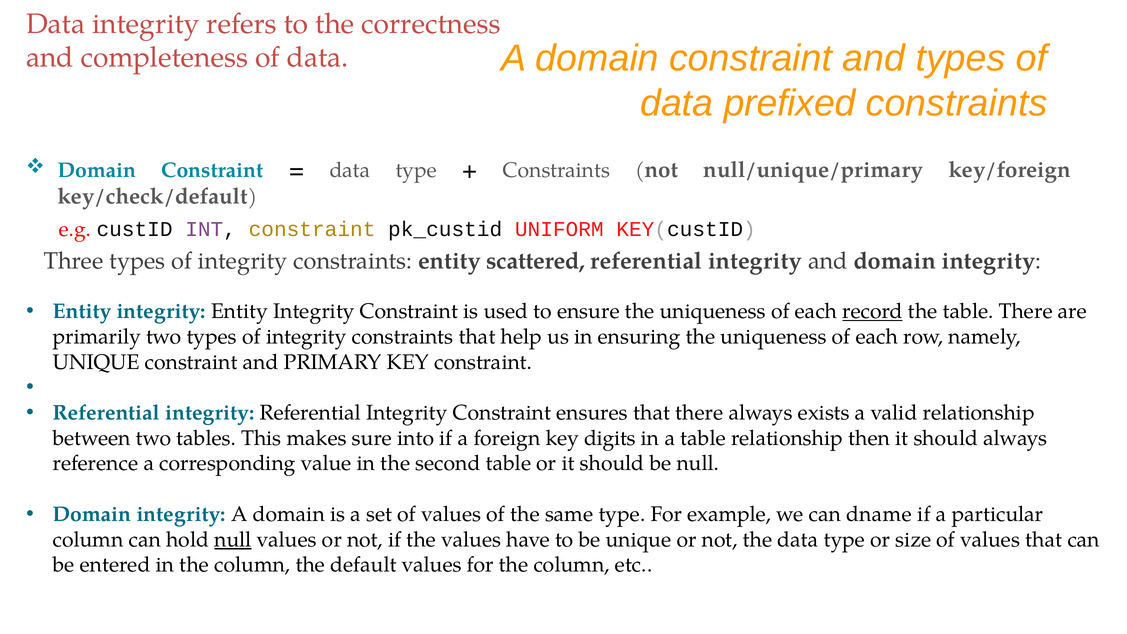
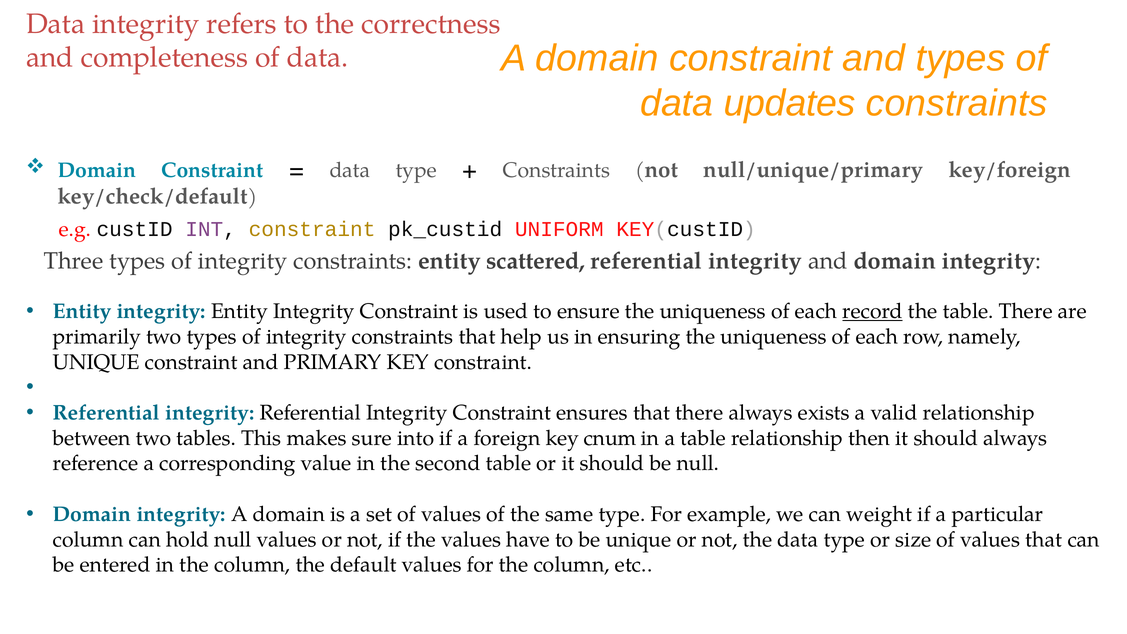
prefixed: prefixed -> updates
digits: digits -> cnum
dname: dname -> weight
null at (233, 540) underline: present -> none
